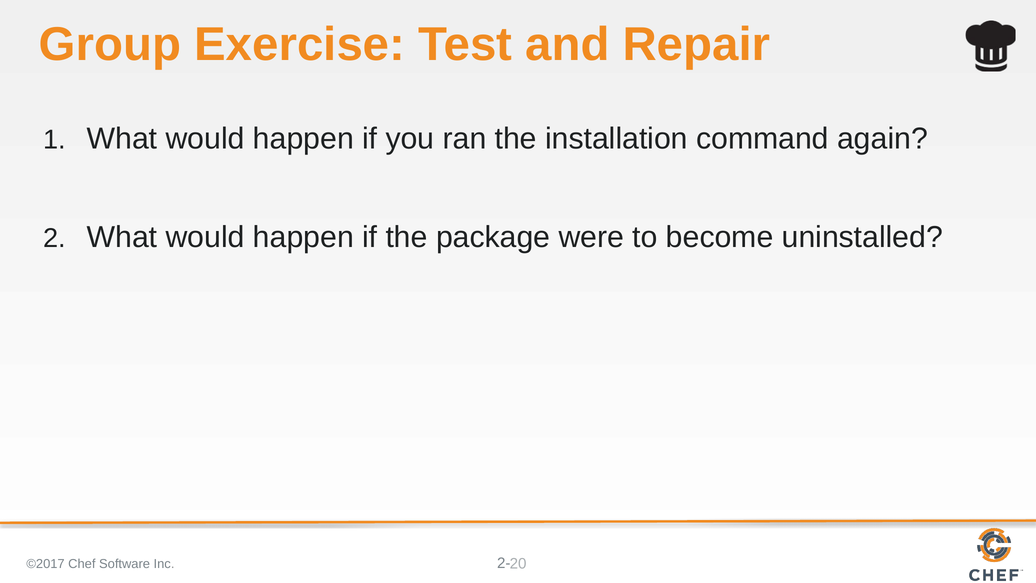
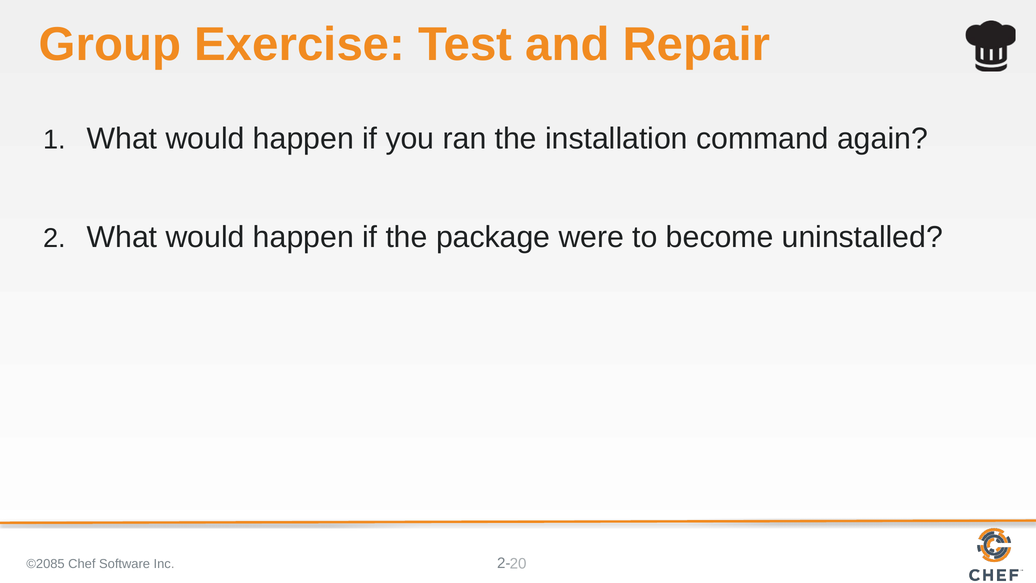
©2017: ©2017 -> ©2085
